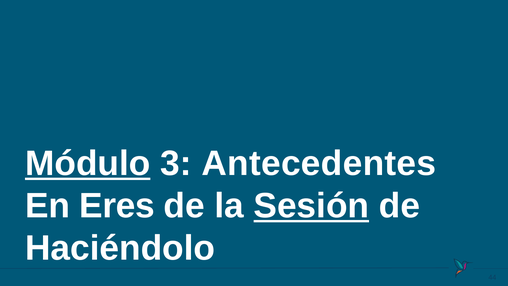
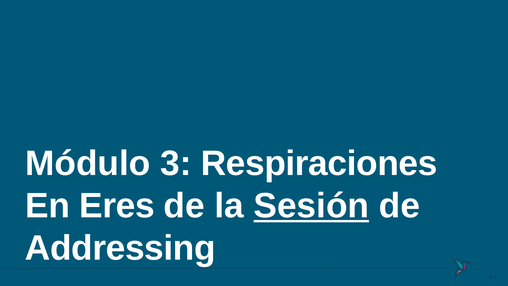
Módulo underline: present -> none
Antecedentes: Antecedentes -> Respiraciones
Haciéndolo: Haciéndolo -> Addressing
